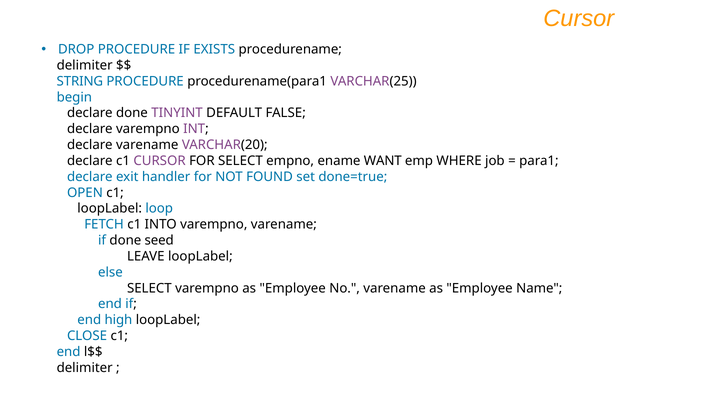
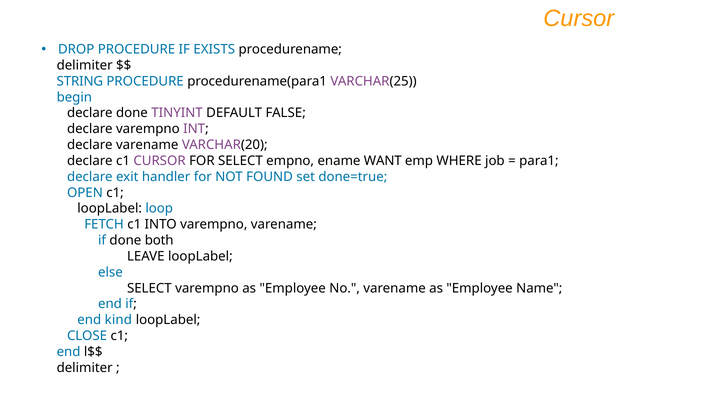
seed: seed -> both
high: high -> kind
